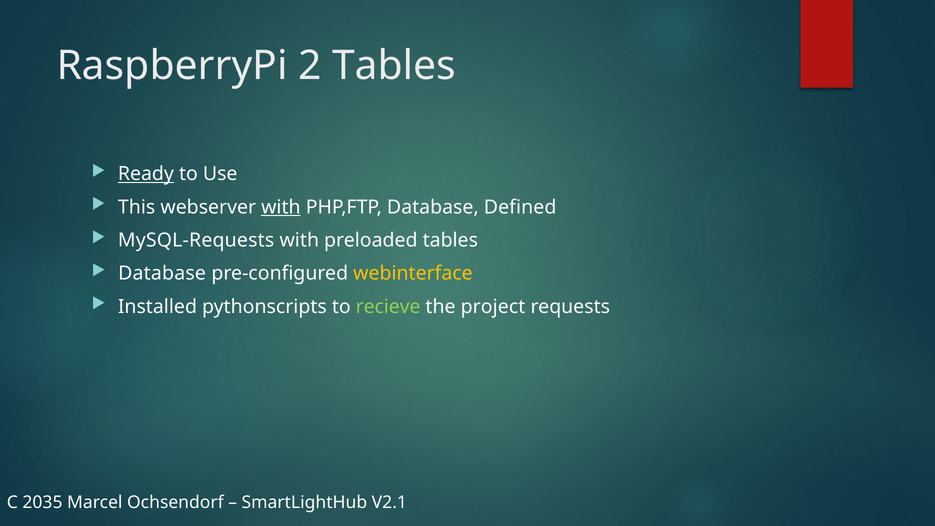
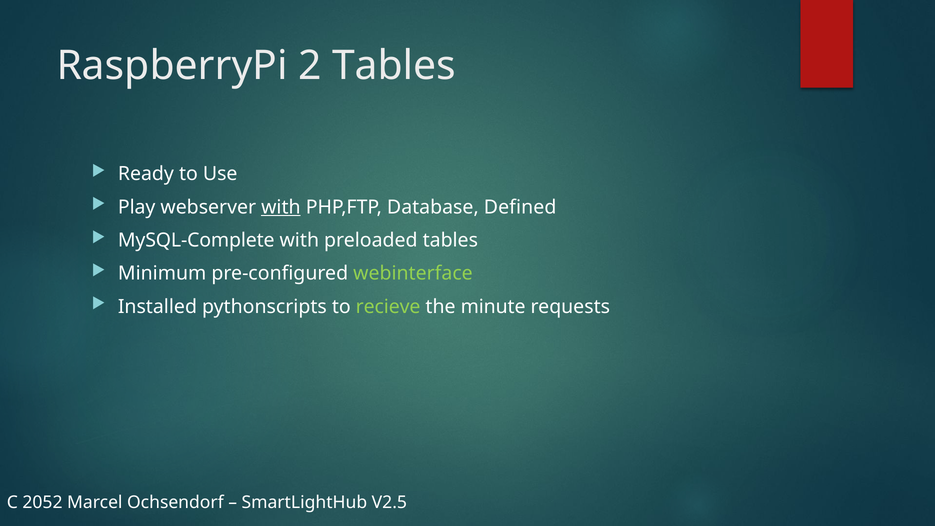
Ready underline: present -> none
This: This -> Play
MySQL-Requests: MySQL-Requests -> MySQL-Complete
Database at (162, 273): Database -> Minimum
webinterface colour: yellow -> light green
project: project -> minute
2035: 2035 -> 2052
V2.1: V2.1 -> V2.5
